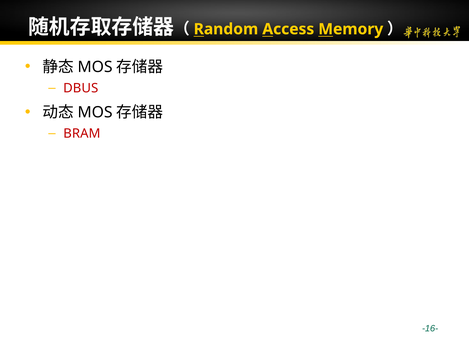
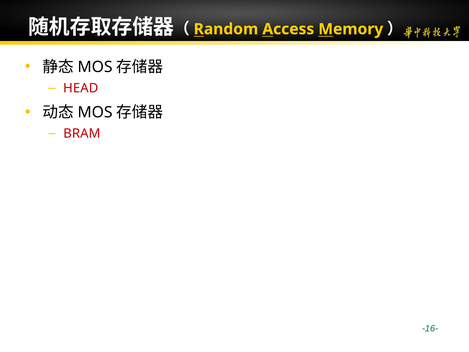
DBUS: DBUS -> HEAD
